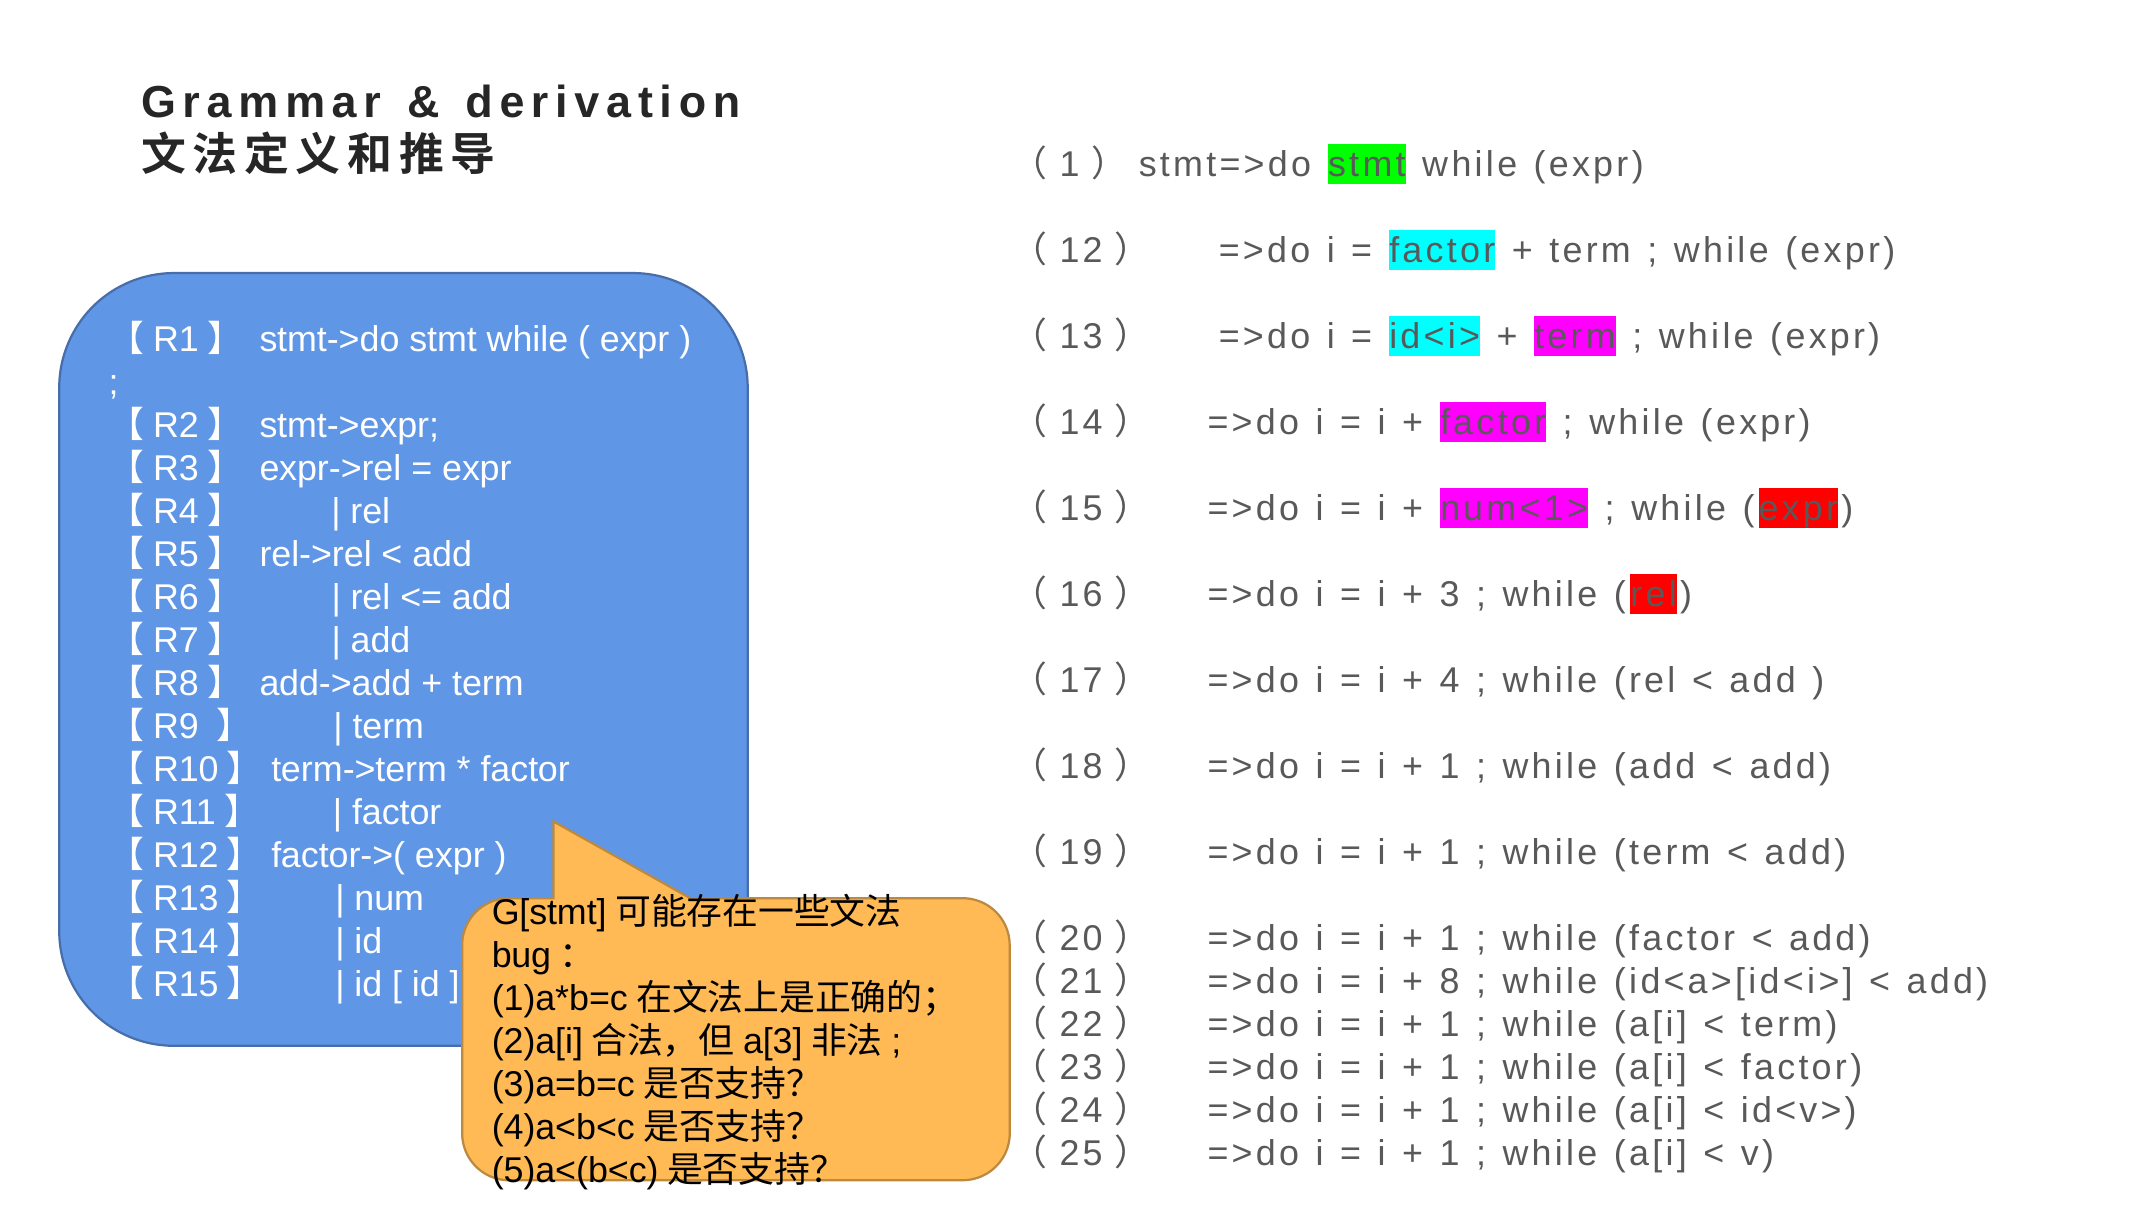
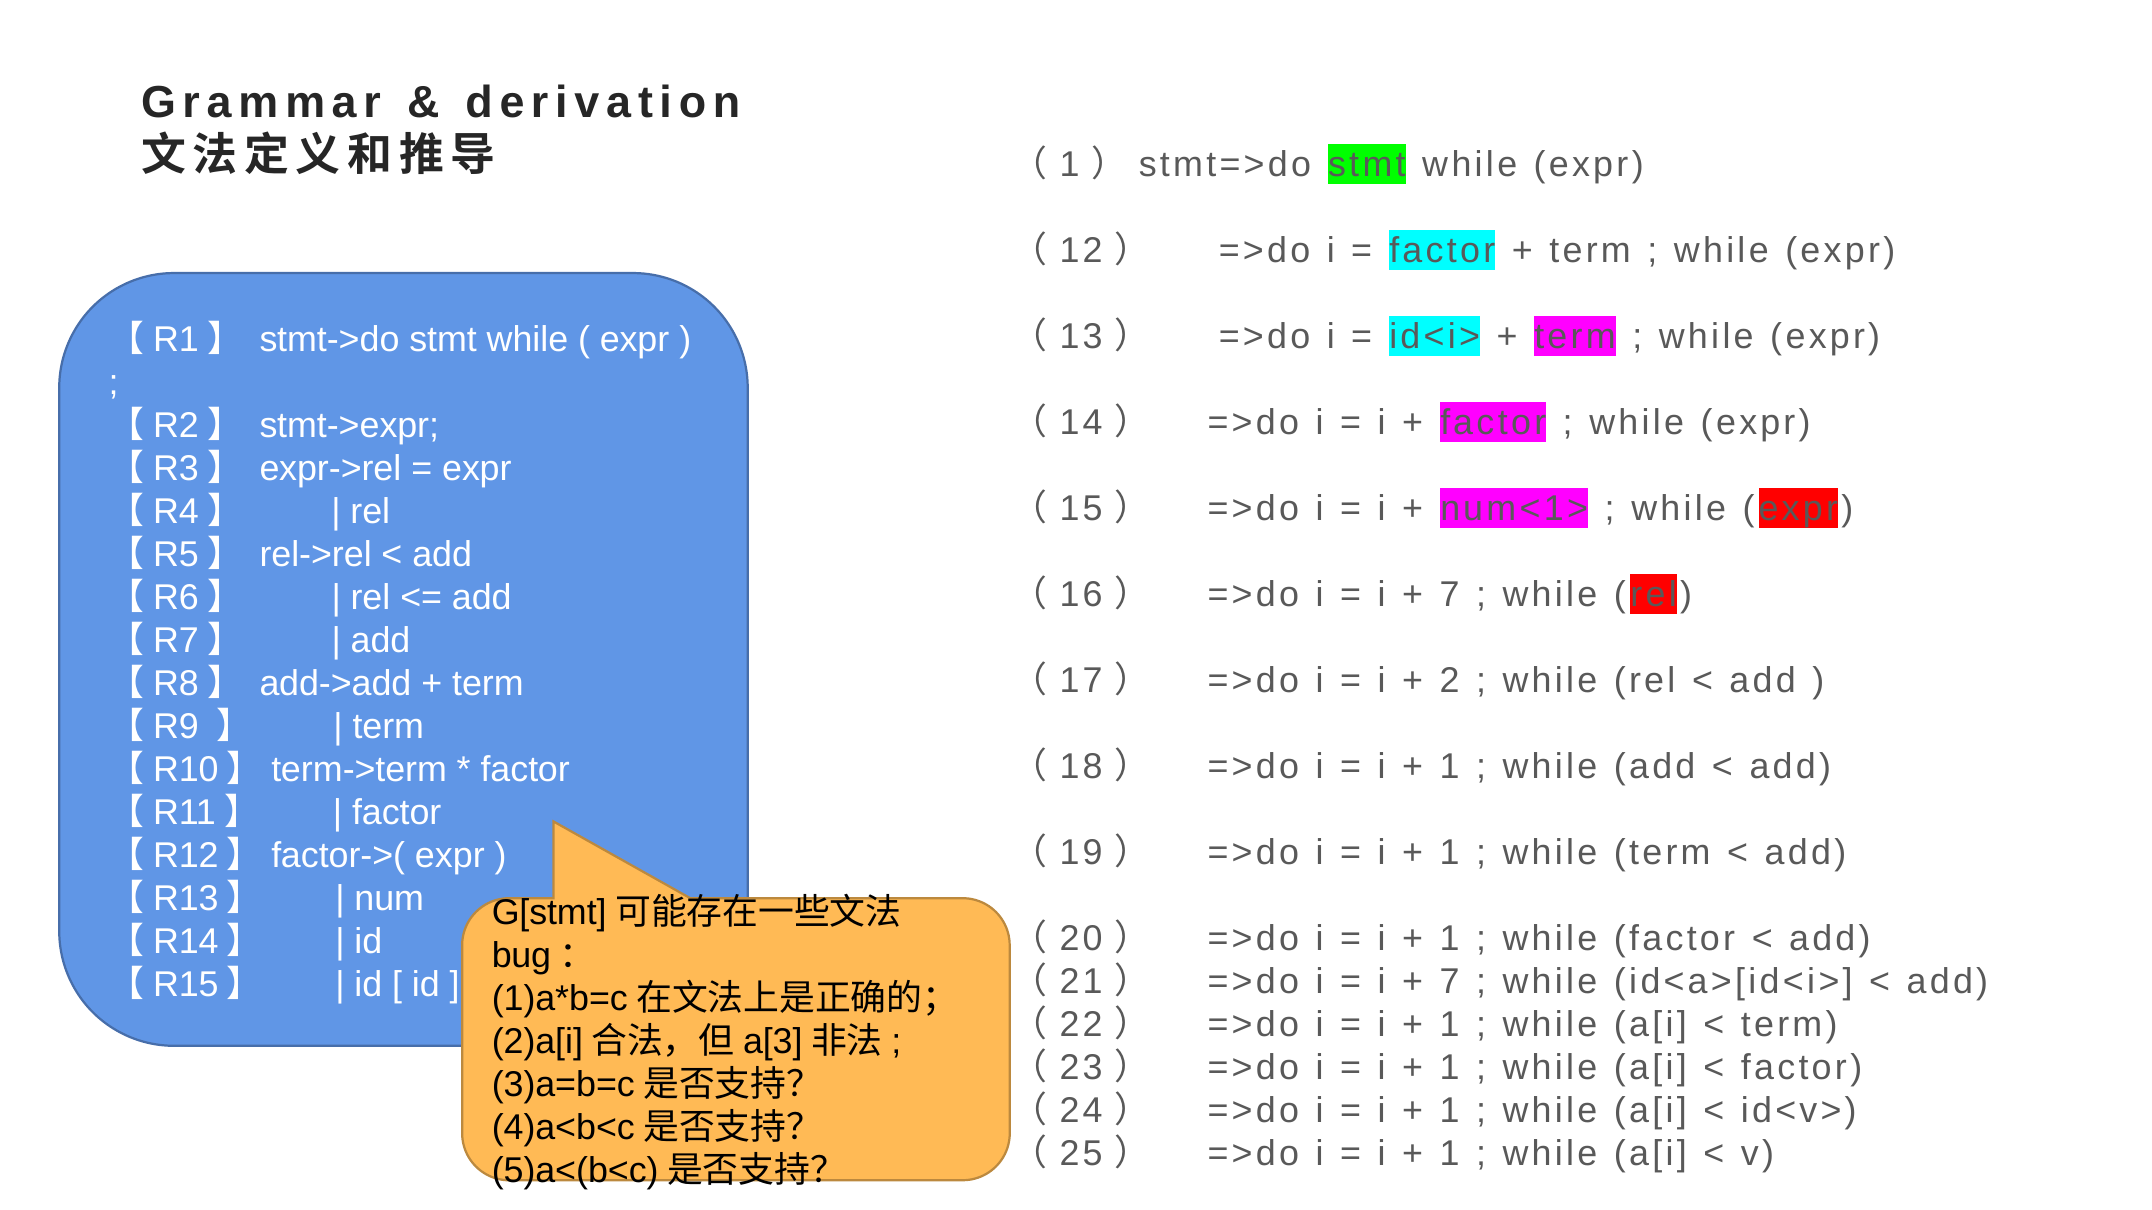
3 at (1450, 595): 3 -> 7
4: 4 -> 2
8 at (1450, 982): 8 -> 7
